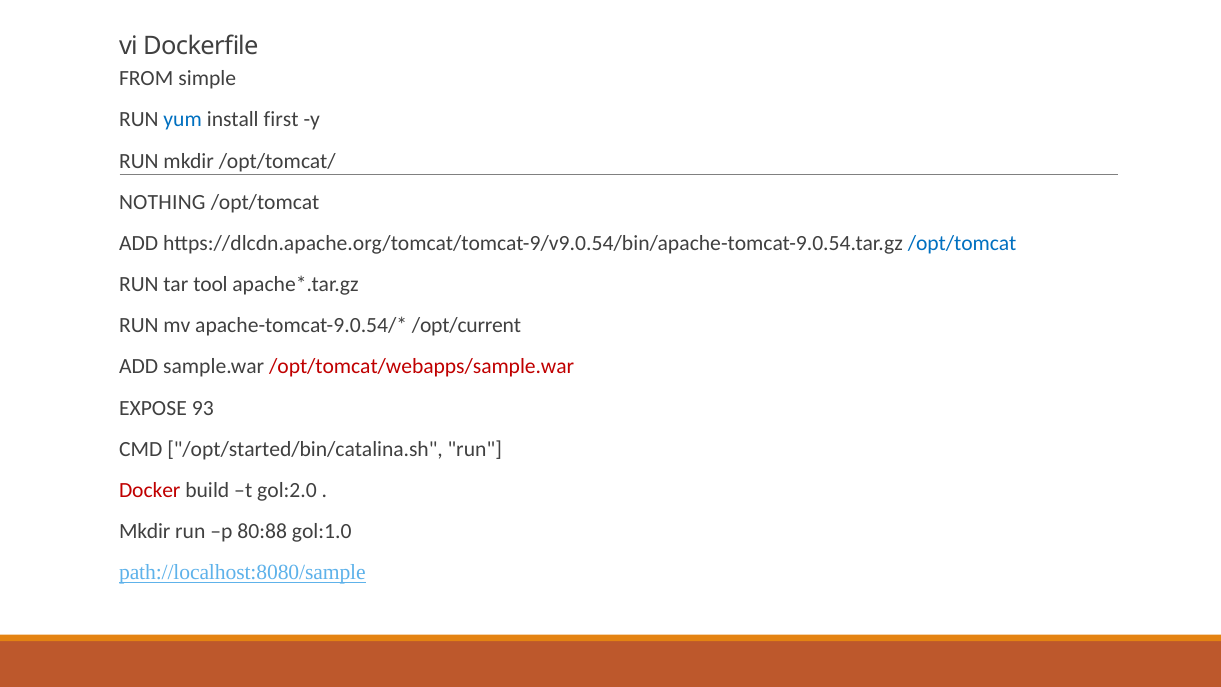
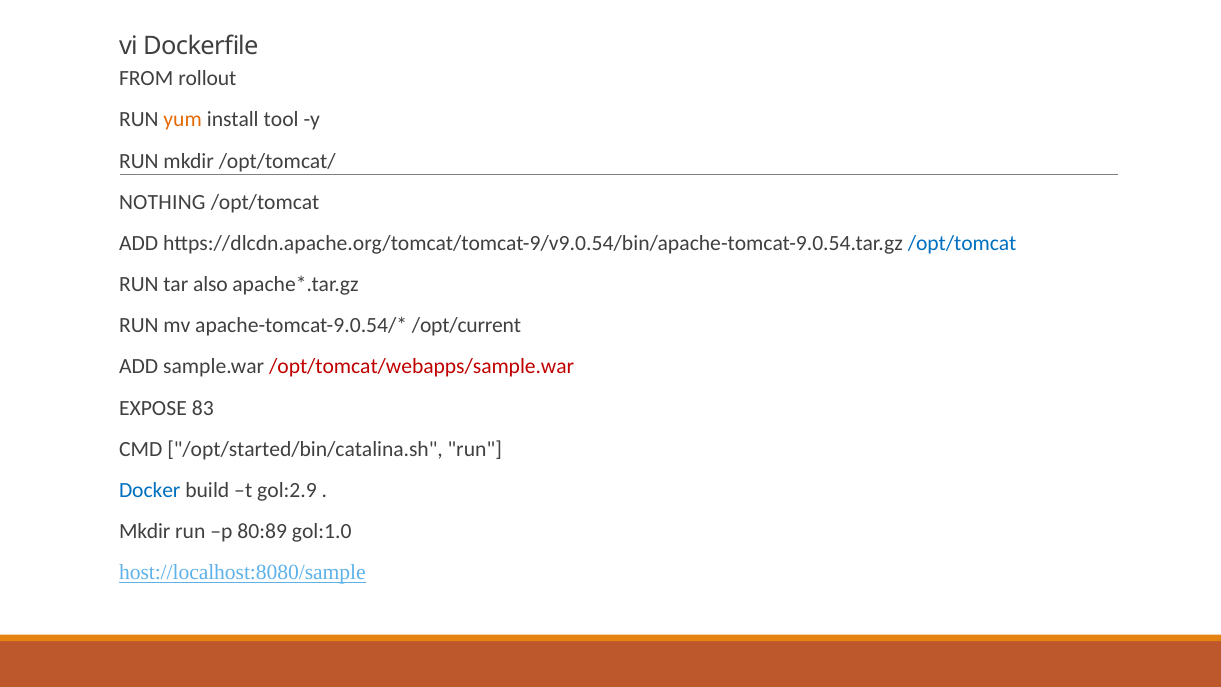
simple: simple -> rollout
yum colour: blue -> orange
first: first -> tool
tool: tool -> also
93: 93 -> 83
Docker colour: red -> blue
gol:2.0: gol:2.0 -> gol:2.9
80:88: 80:88 -> 80:89
path://localhost:8080/sample: path://localhost:8080/sample -> host://localhost:8080/sample
